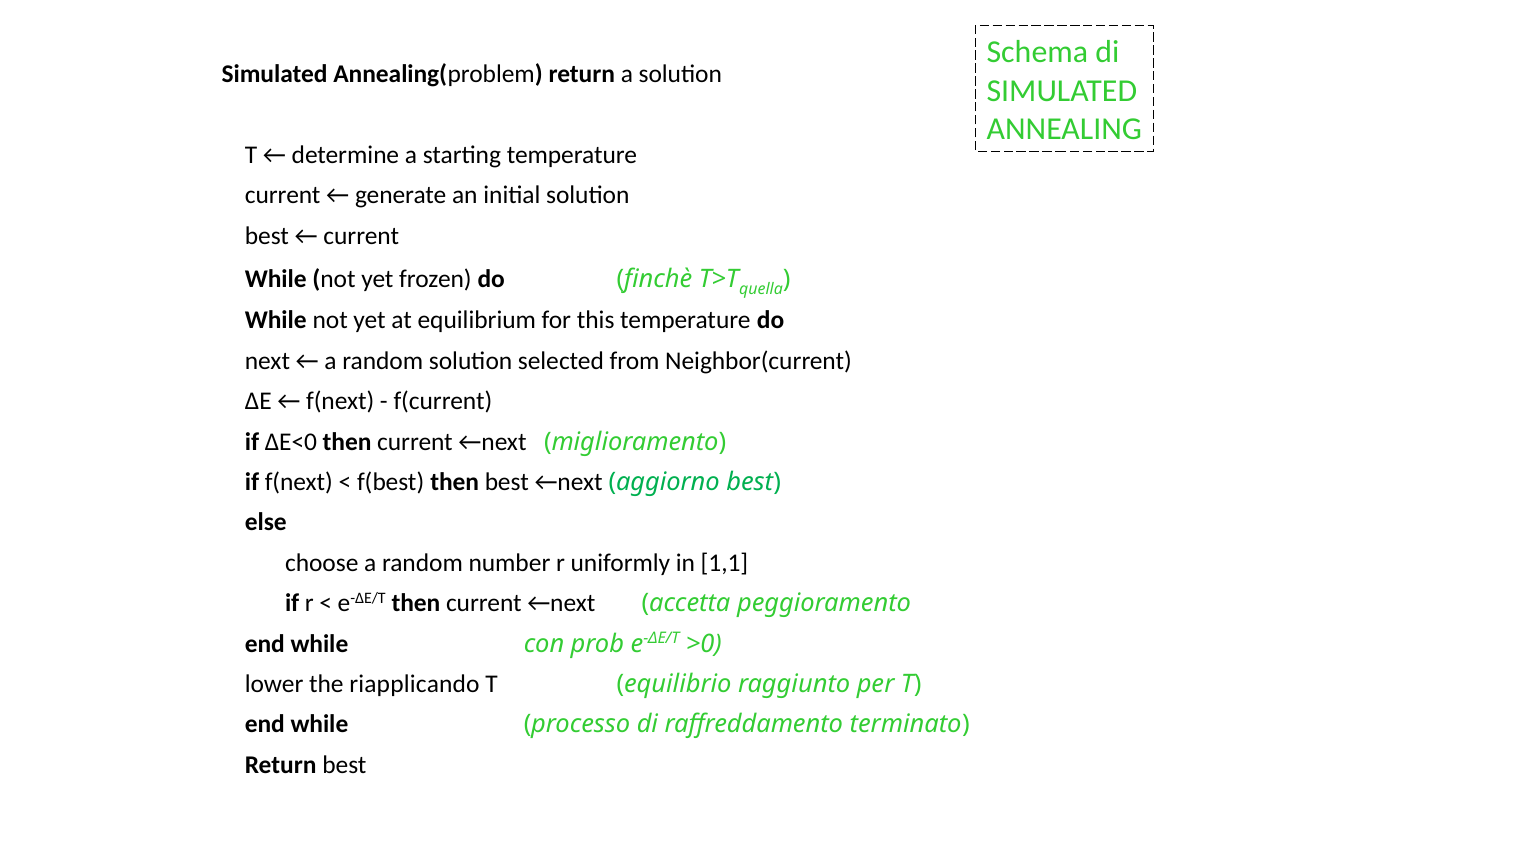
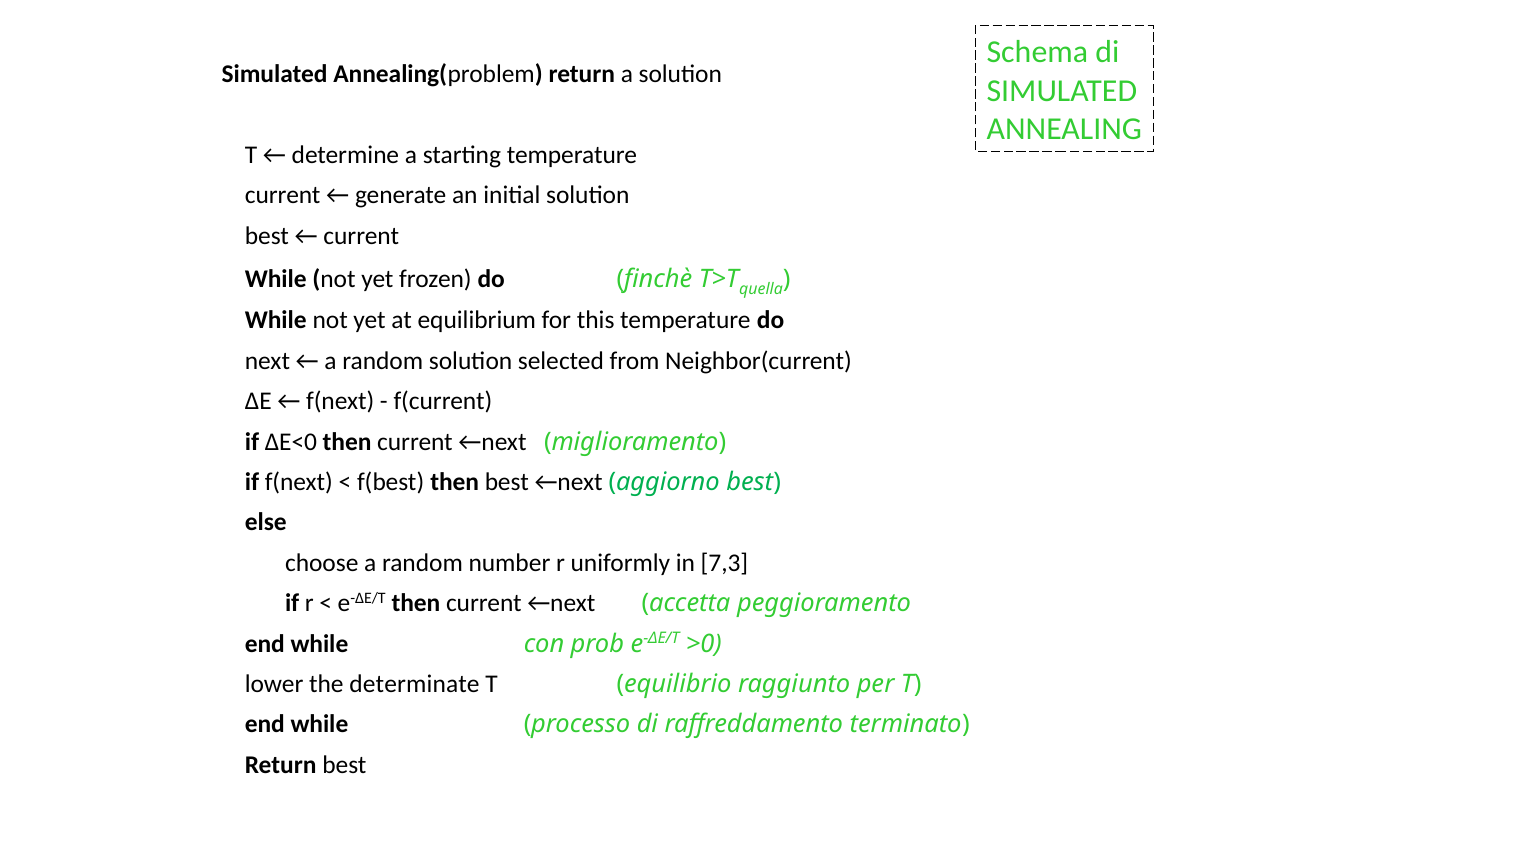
1,1: 1,1 -> 7,3
riapplicando: riapplicando -> determinate
